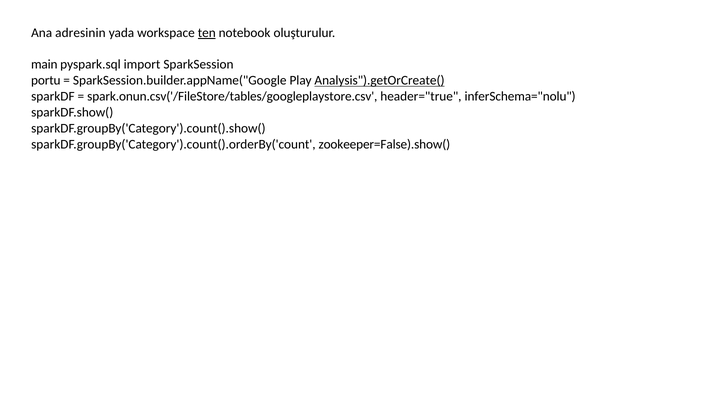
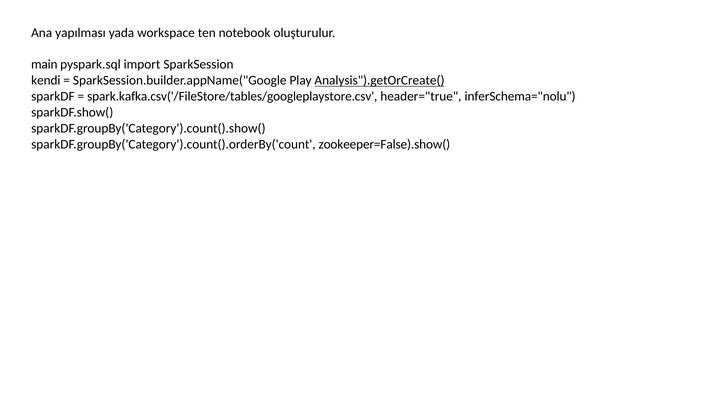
adresinin: adresinin -> yapılması
ten underline: present -> none
portu: portu -> kendi
spark.onun.csv('/FileStore/tables/googleplaystore.csv: spark.onun.csv('/FileStore/tables/googleplaystore.csv -> spark.kafka.csv('/FileStore/tables/googleplaystore.csv
